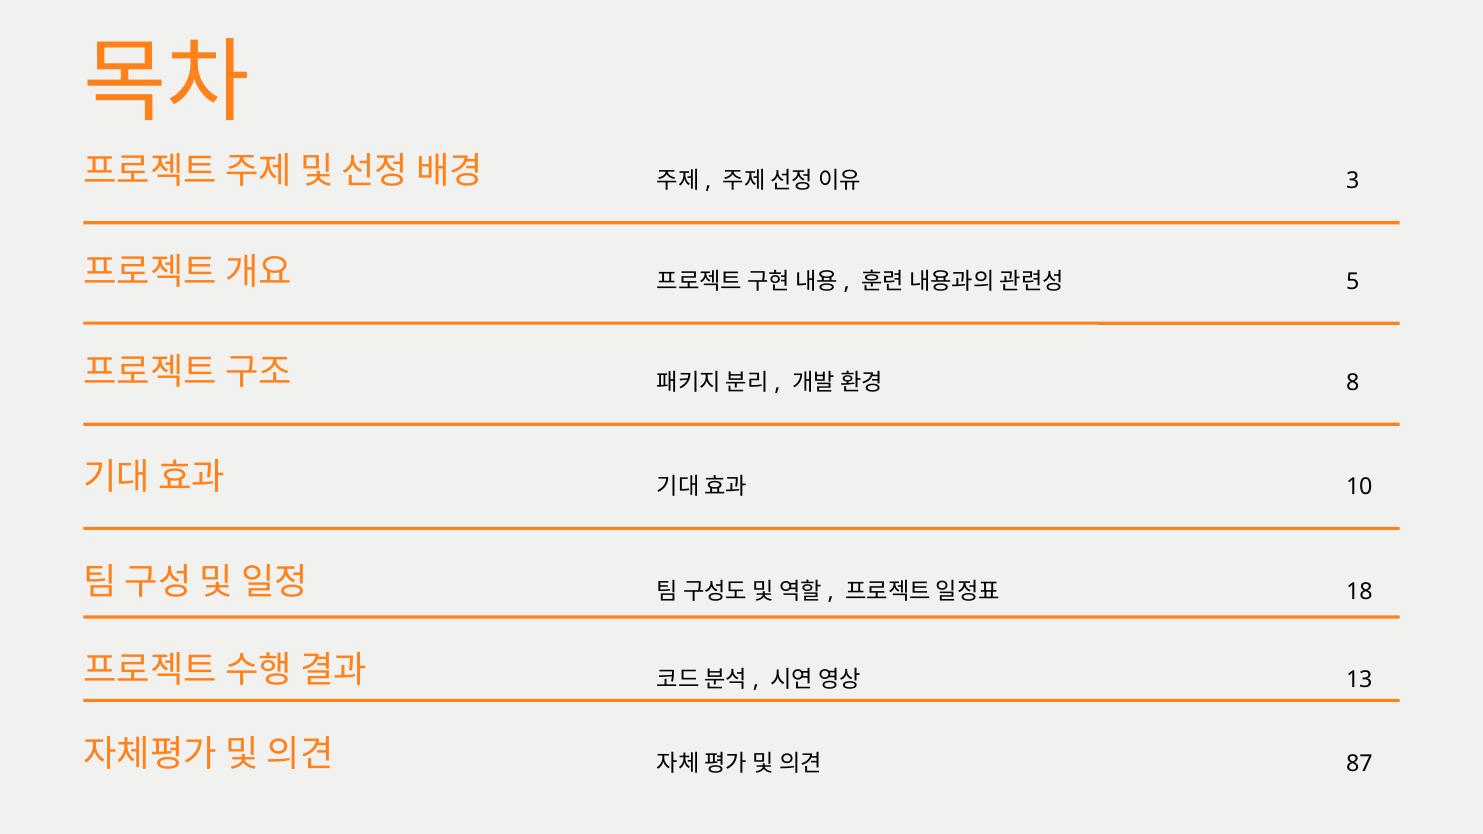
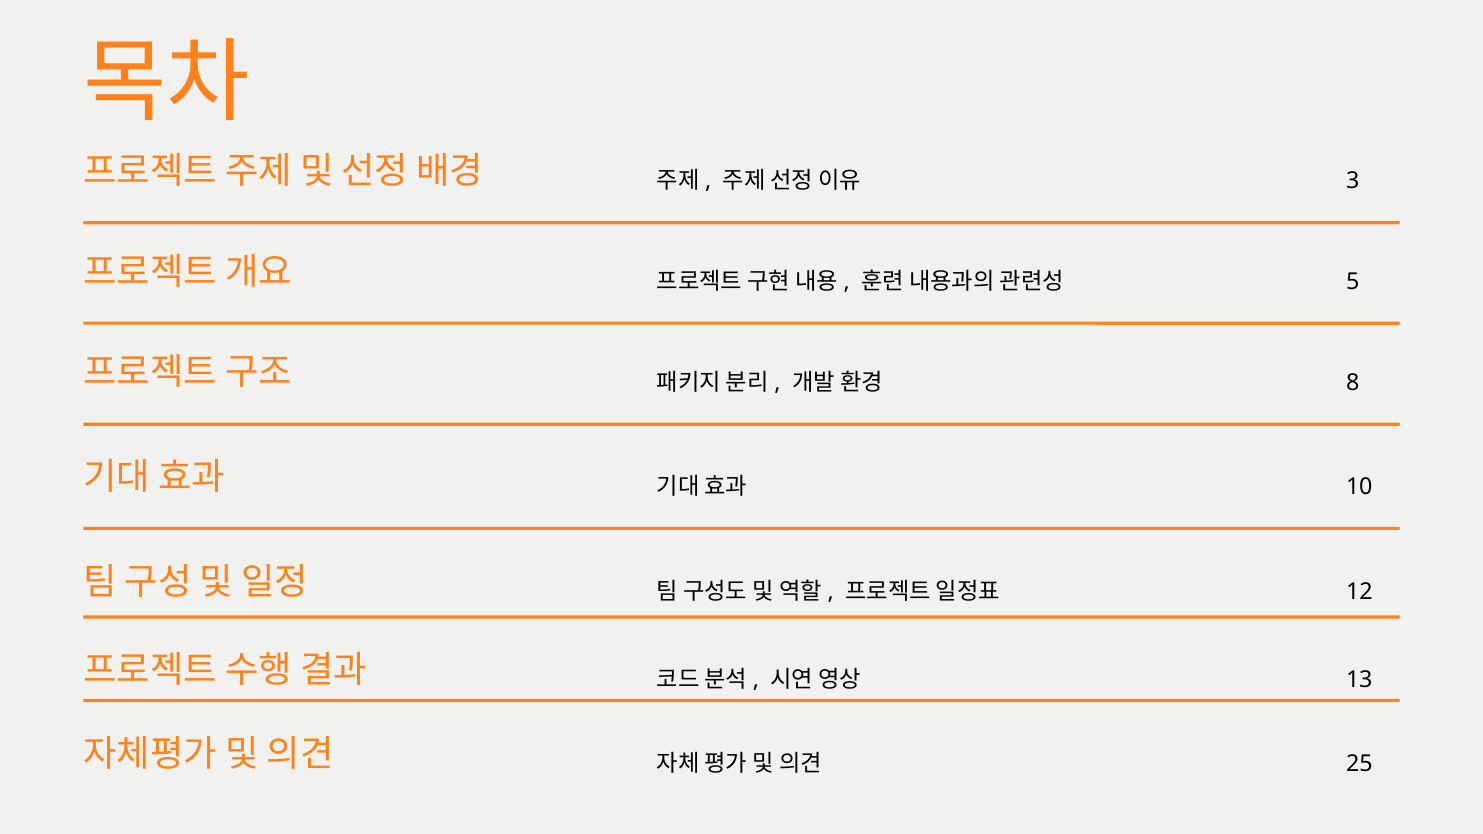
18: 18 -> 12
87: 87 -> 25
